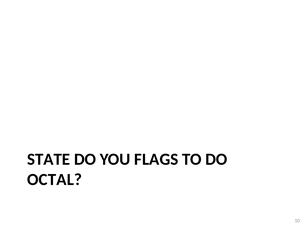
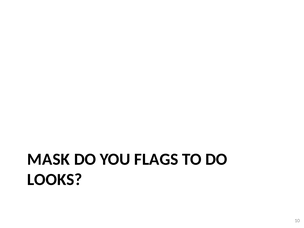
STATE: STATE -> MASK
OCTAL: OCTAL -> LOOKS
